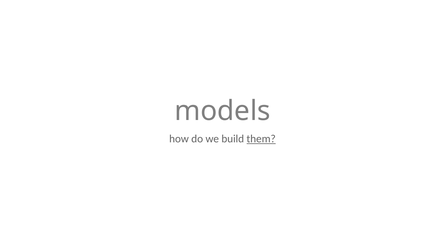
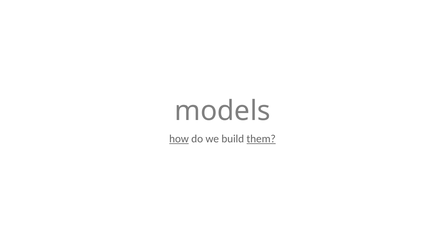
how underline: none -> present
